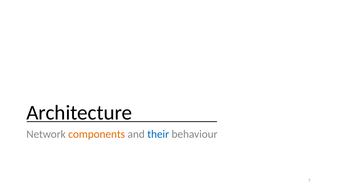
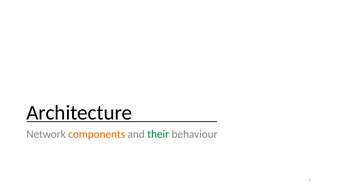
their colour: blue -> green
